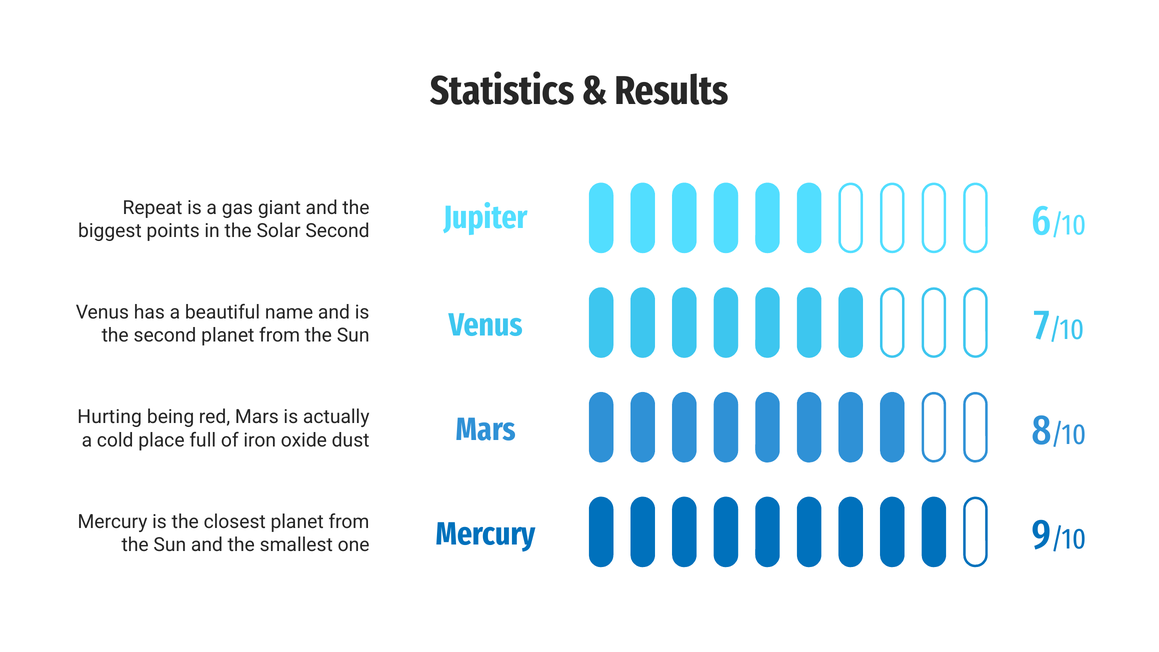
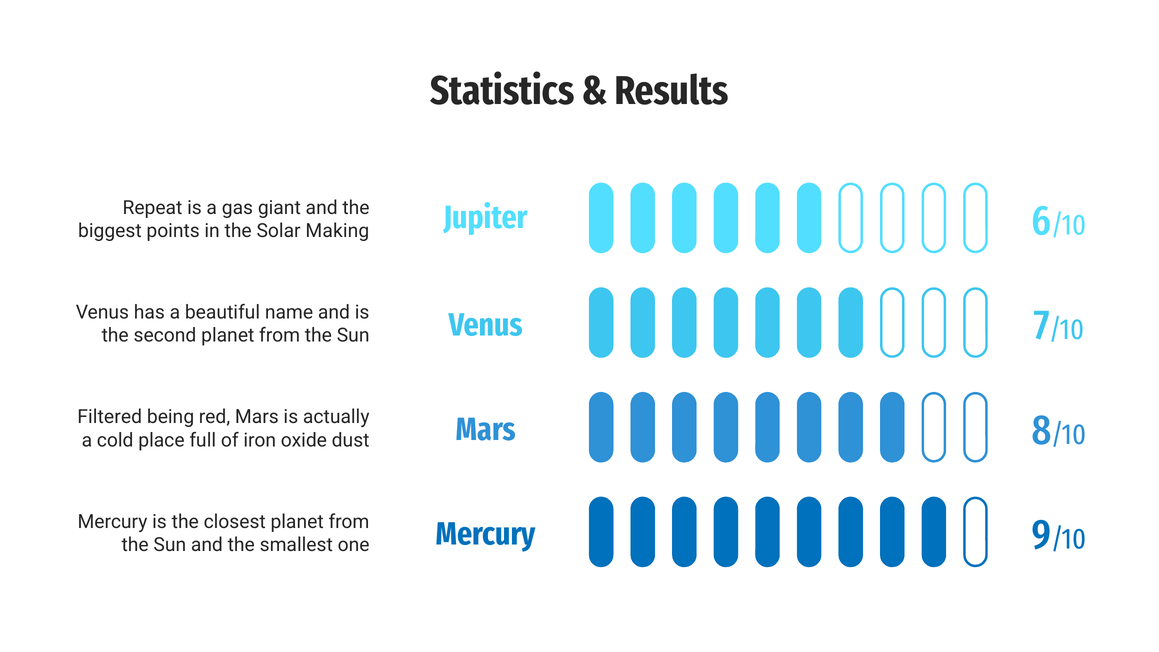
Solar Second: Second -> Making
Hurting: Hurting -> Filtered
